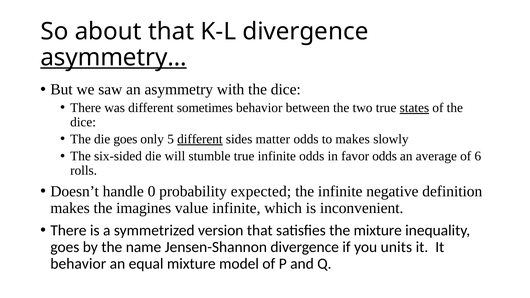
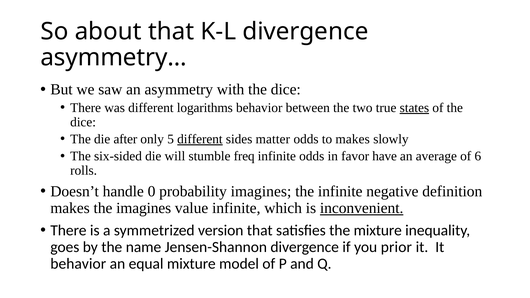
asymmetry… underline: present -> none
sometimes: sometimes -> logarithms
die goes: goes -> after
stumble true: true -> freq
favor odds: odds -> have
probability expected: expected -> imagines
inconvenient underline: none -> present
units: units -> prior
